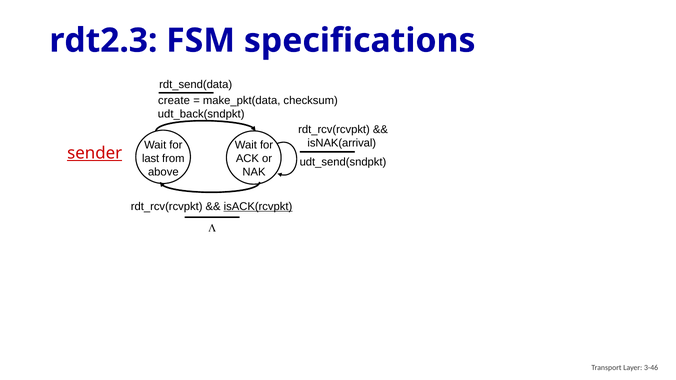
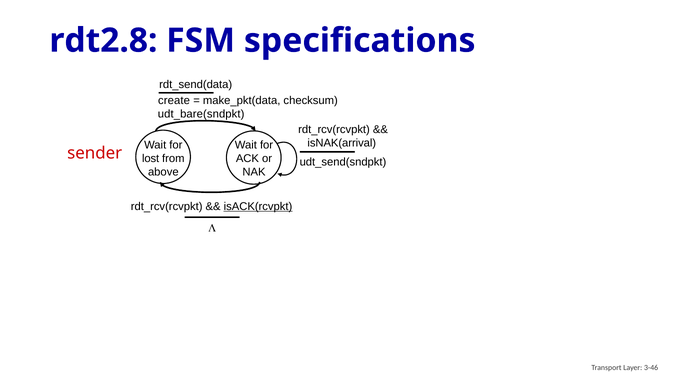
rdt2.3: rdt2.3 -> rdt2.8
udt_back(sndpkt: udt_back(sndpkt -> udt_bare(sndpkt
sender underline: present -> none
last: last -> lost
